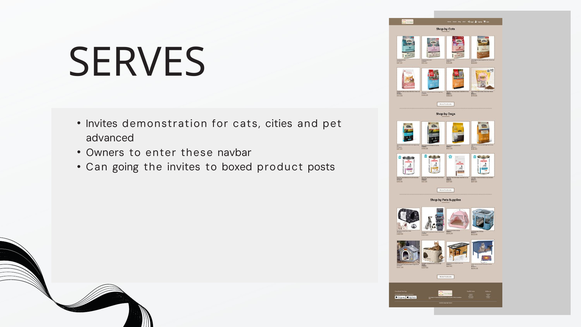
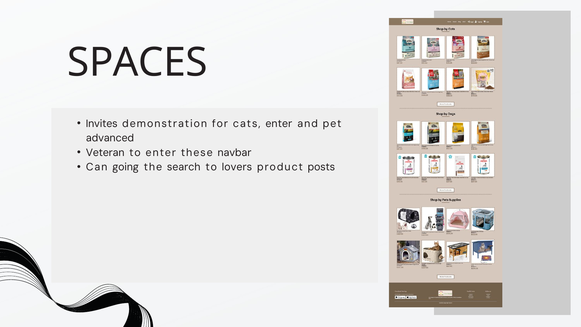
SERVES: SERVES -> SPACES
cats cities: cities -> enter
Owners: Owners -> Veteran
the invites: invites -> search
boxed: boxed -> lovers
